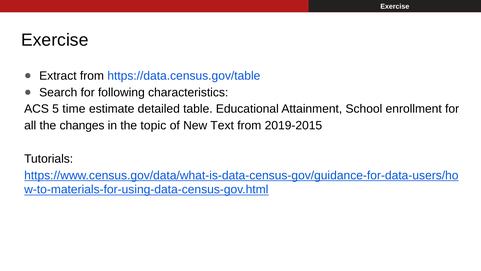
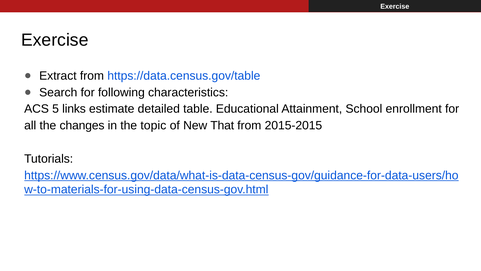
time: time -> links
Text: Text -> That
2019-2015: 2019-2015 -> 2015-2015
